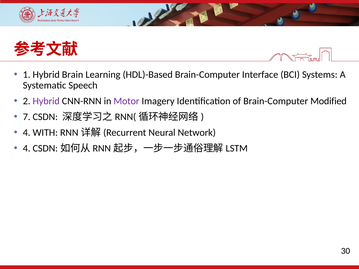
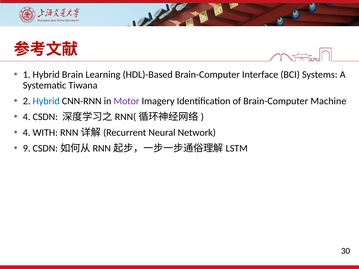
Speech: Speech -> Tiwana
Hybrid at (46, 101) colour: purple -> blue
Modified: Modified -> Machine
7 at (27, 117): 7 -> 4
4 at (27, 148): 4 -> 9
